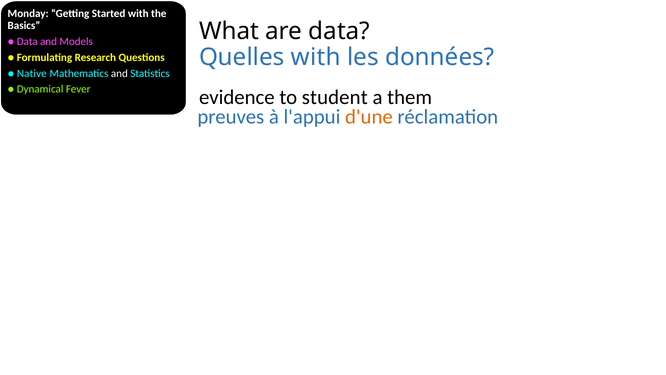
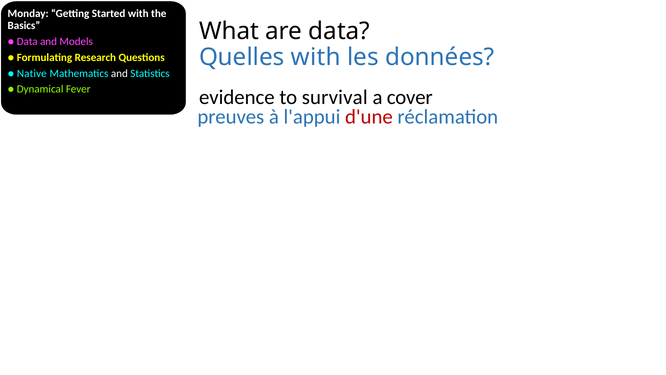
student: student -> survival
them: them -> cover
d'une colour: orange -> red
